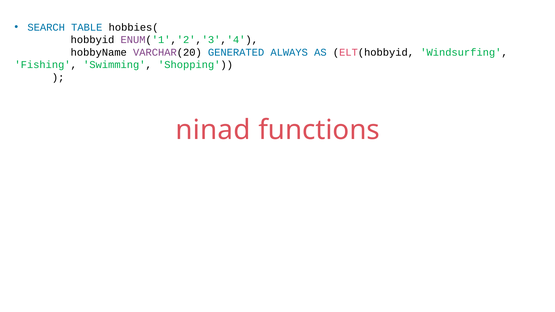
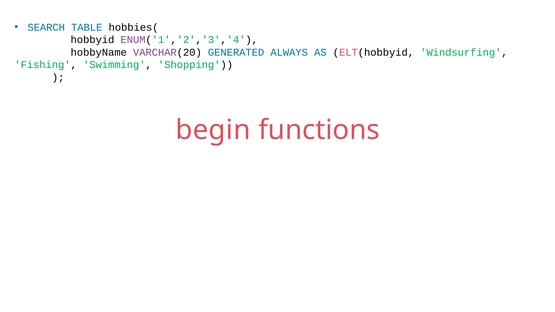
ninad: ninad -> begin
